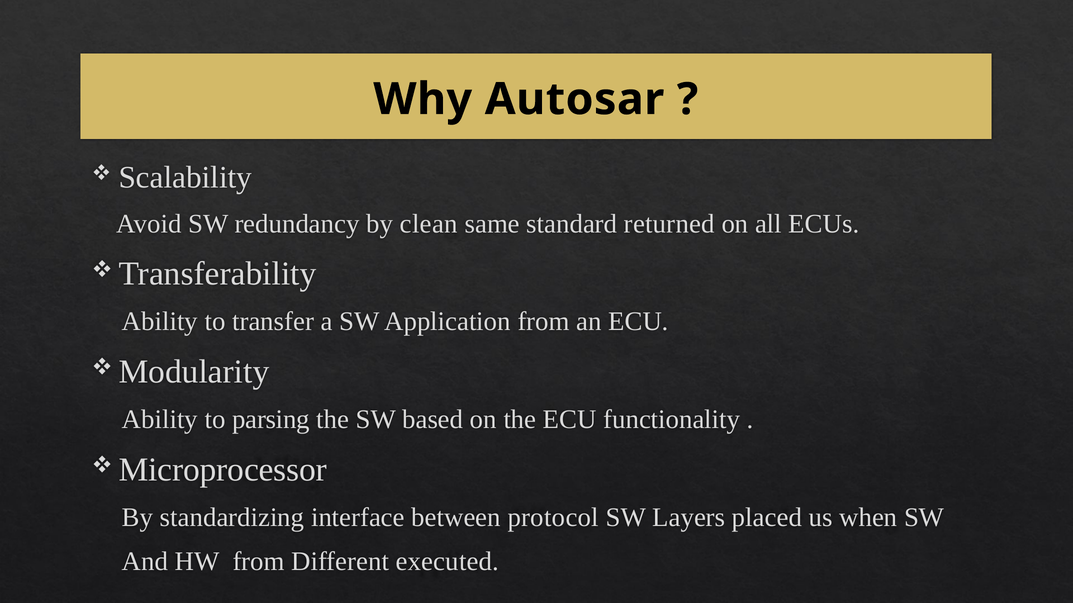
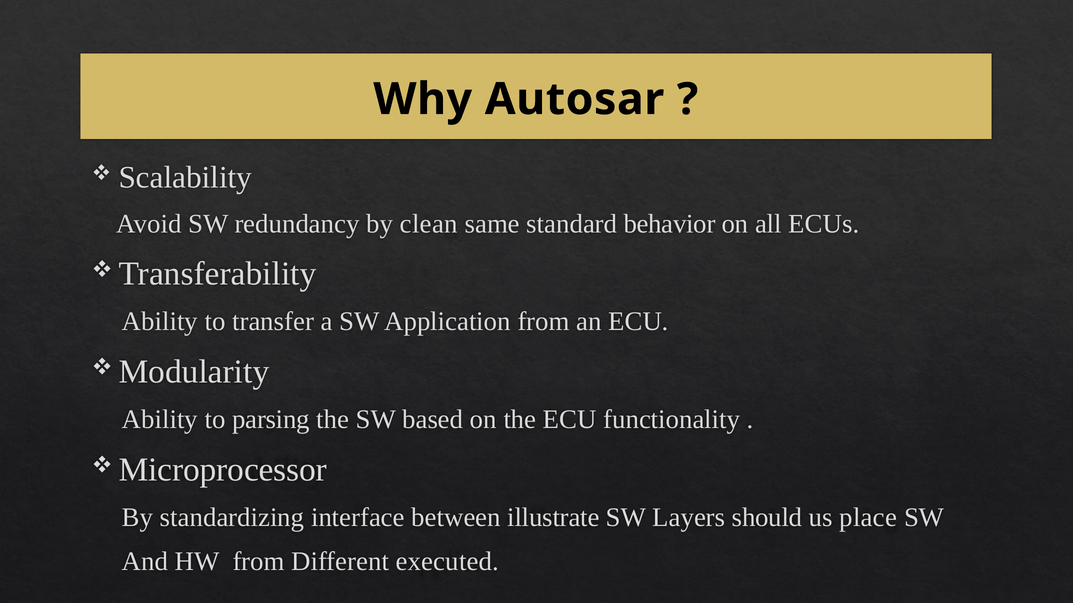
returned: returned -> behavior
protocol: protocol -> illustrate
placed: placed -> should
when: when -> place
